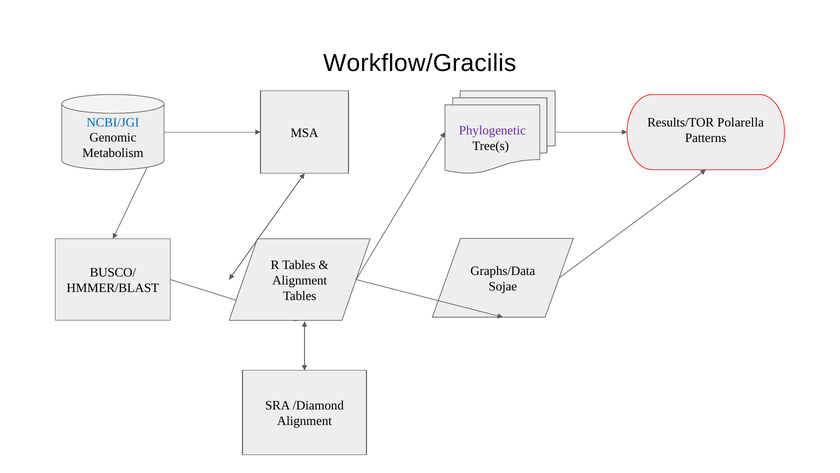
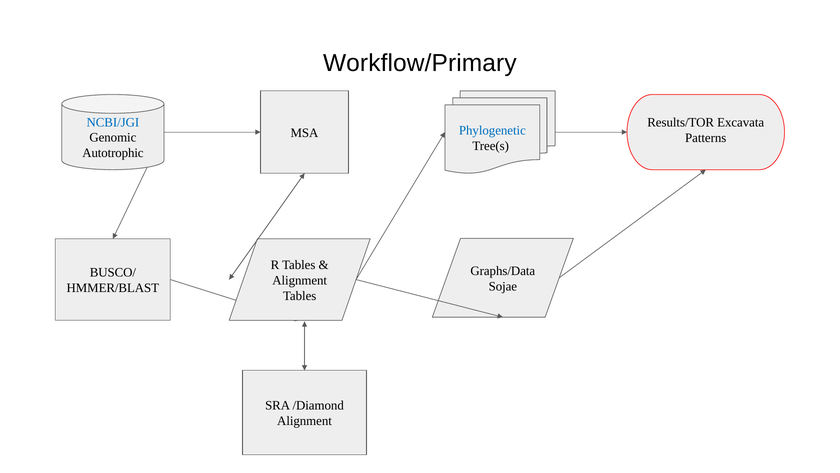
Workflow/Gracilis: Workflow/Gracilis -> Workflow/Primary
Polarella: Polarella -> Excavata
Phylogenetic colour: purple -> blue
Metabolism: Metabolism -> Autotrophic
